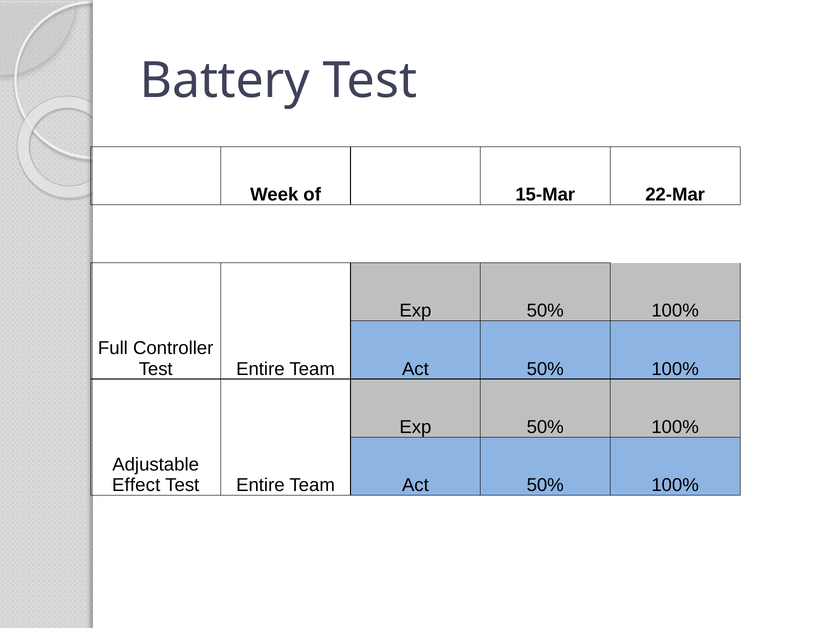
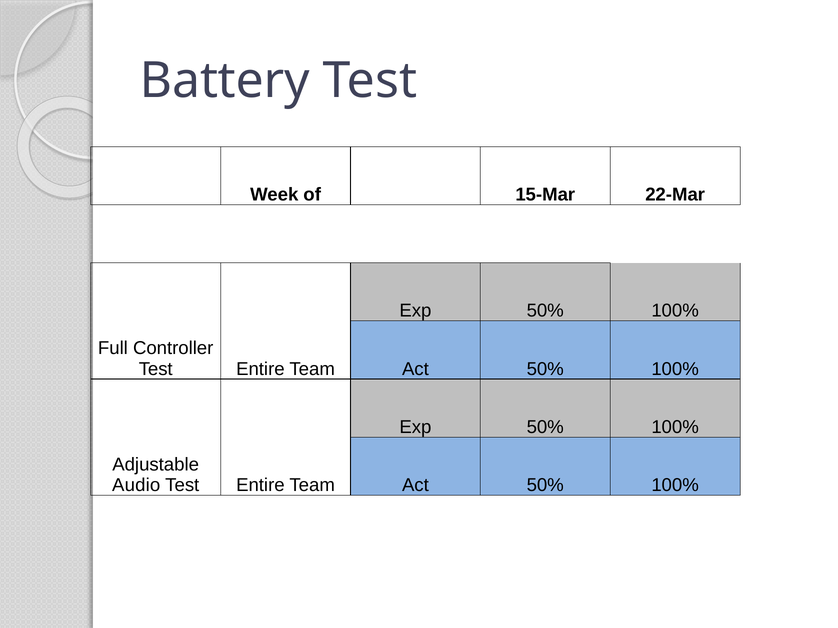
Effect: Effect -> Audio
